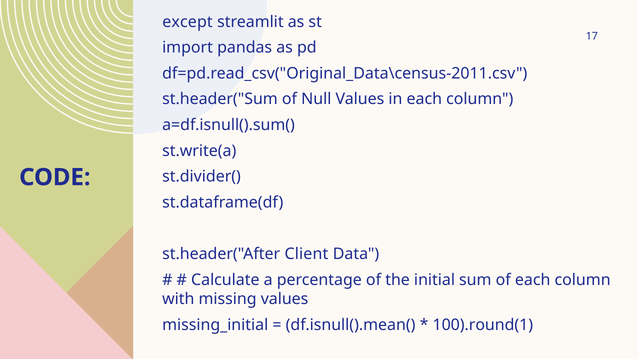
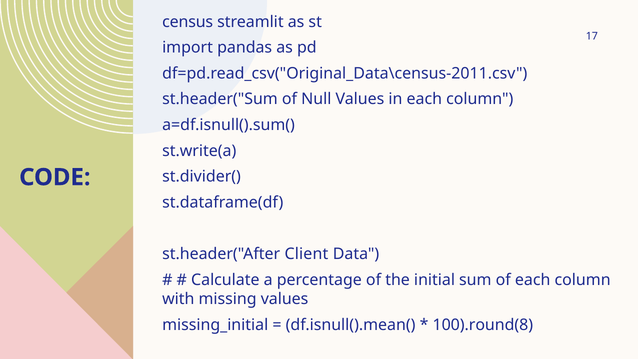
except: except -> census
100).round(1: 100).round(1 -> 100).round(8
